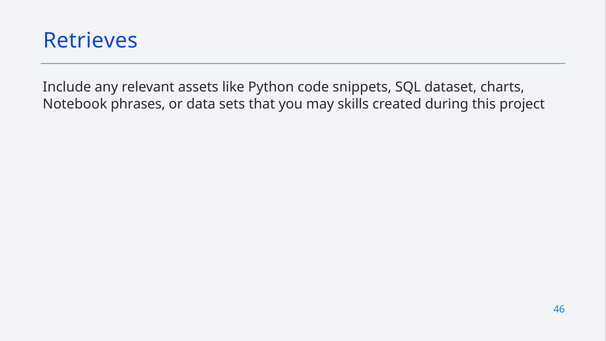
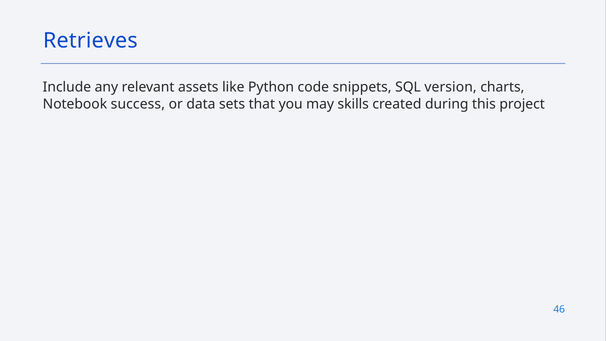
dataset: dataset -> version
phrases: phrases -> success
